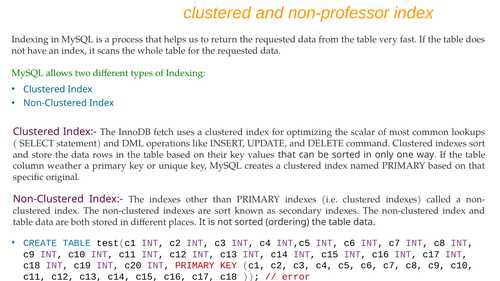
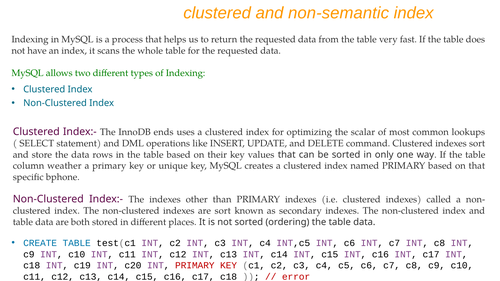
non-professor: non-professor -> non-semantic
fetch: fetch -> ends
original: original -> bphone
